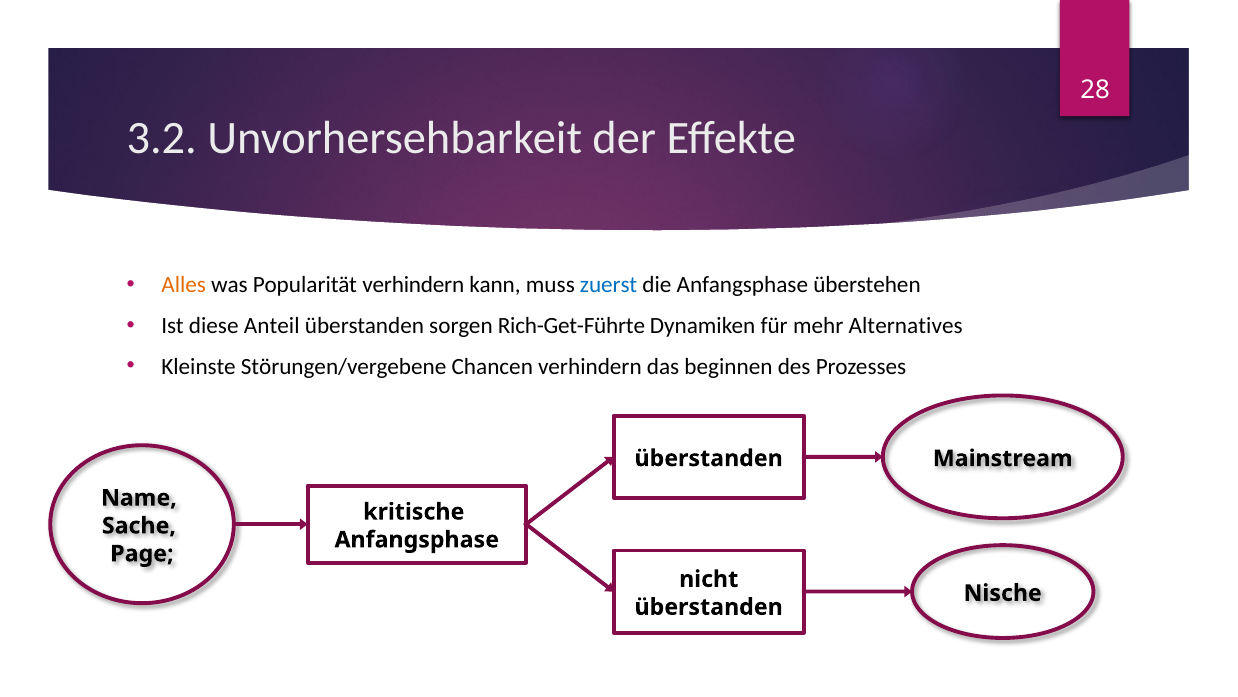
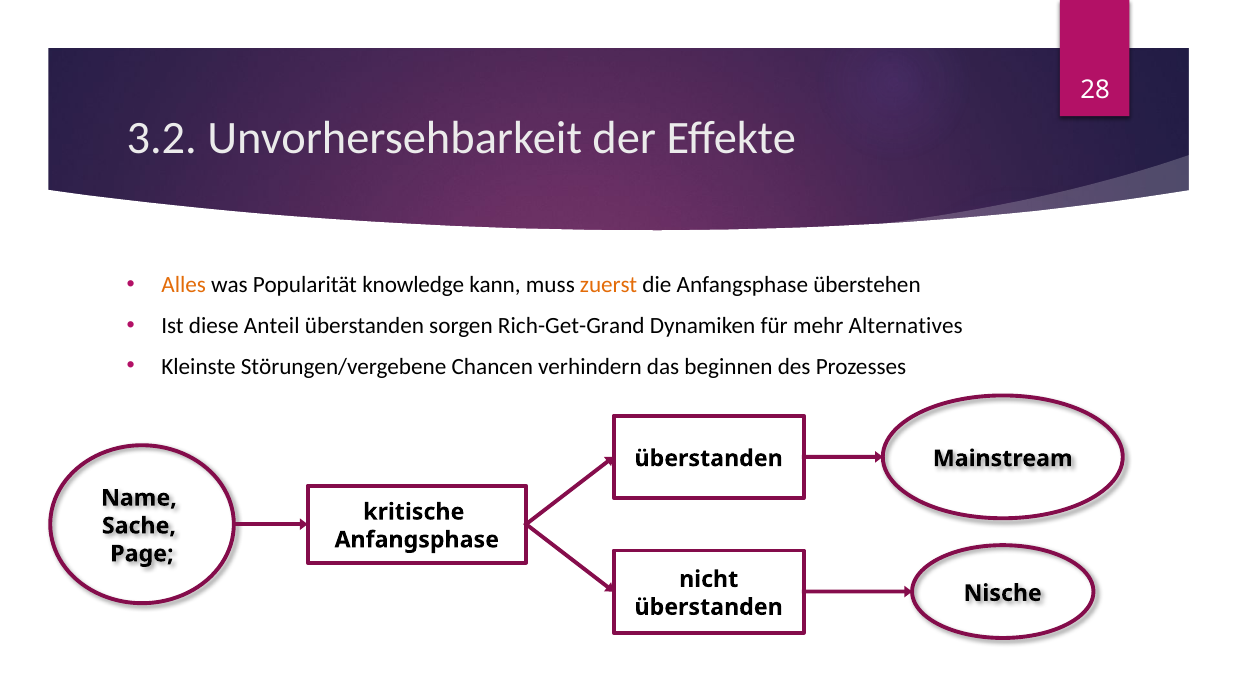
Popularität verhindern: verhindern -> knowledge
zuerst colour: blue -> orange
Rich-Get-Führte: Rich-Get-Führte -> Rich-Get-Grand
